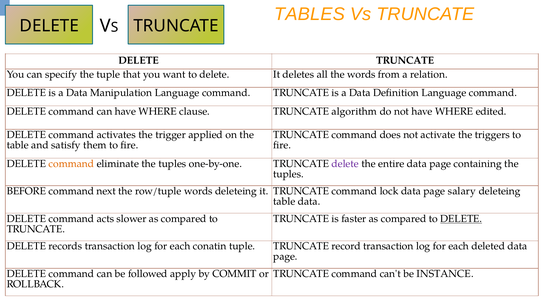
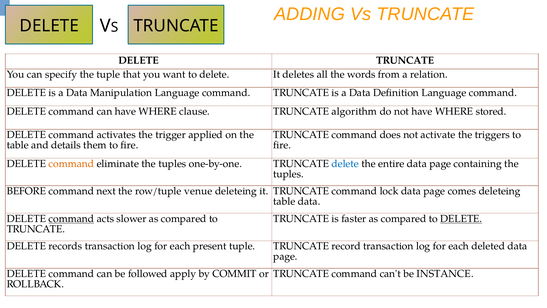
TABLES: TABLES -> ADDING
edited: edited -> stored
satisfy: satisfy -> details
delete at (345, 164) colour: purple -> blue
row/tuple words: words -> venue
salary: salary -> comes
command at (71, 219) underline: none -> present
conatin: conatin -> present
